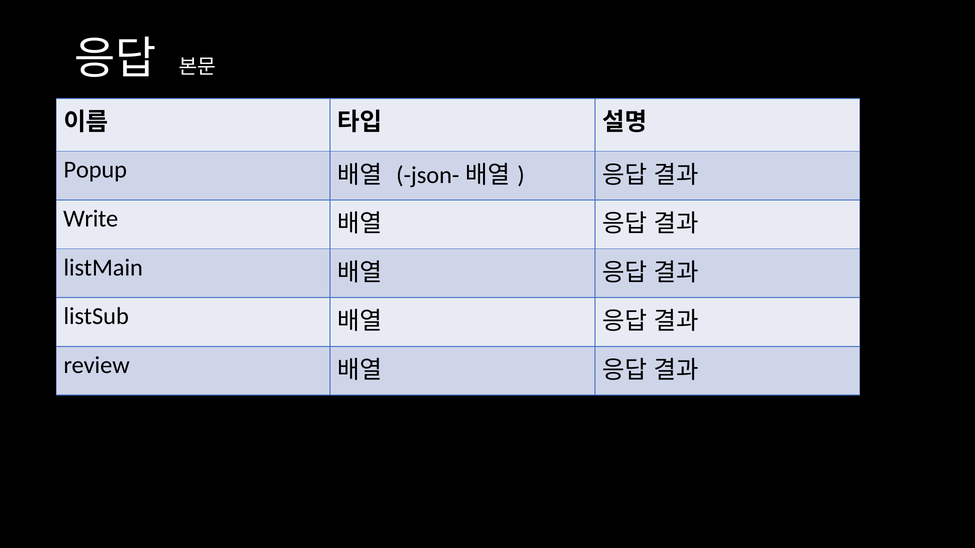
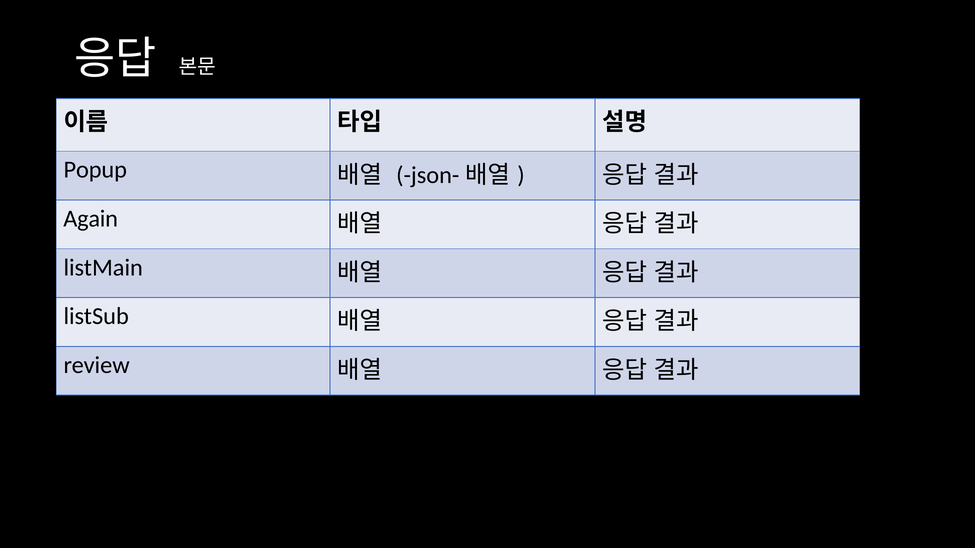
Write: Write -> Again
